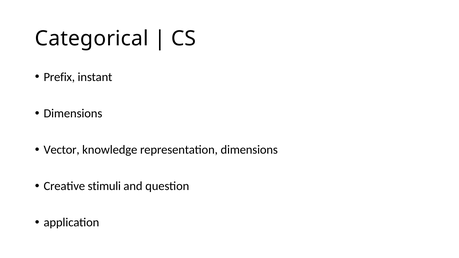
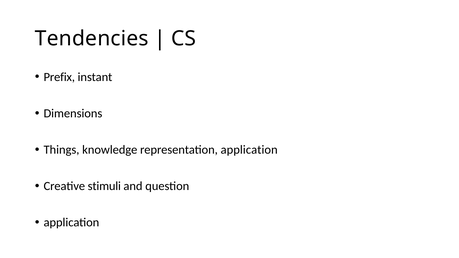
Categorical: Categorical -> Tendencies
Vector: Vector -> Things
representation dimensions: dimensions -> application
